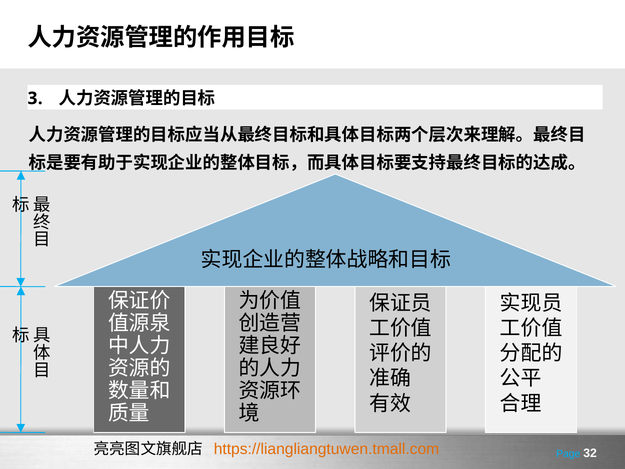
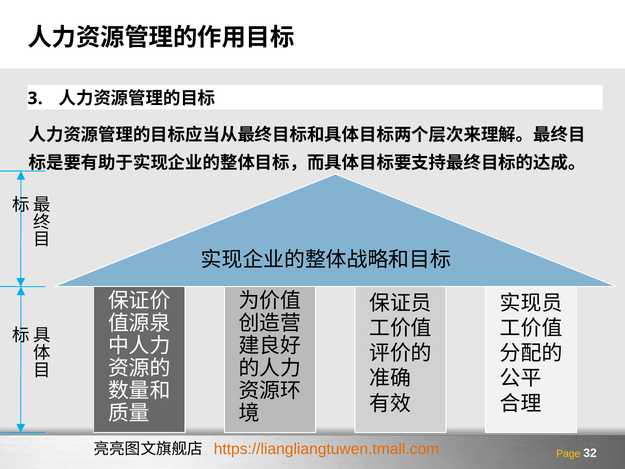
Page colour: light blue -> yellow
